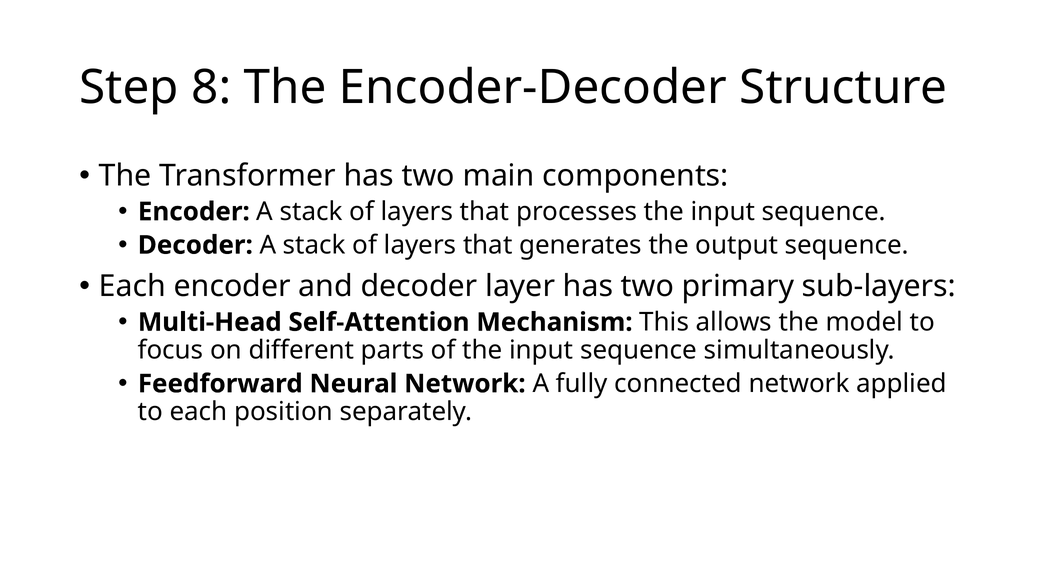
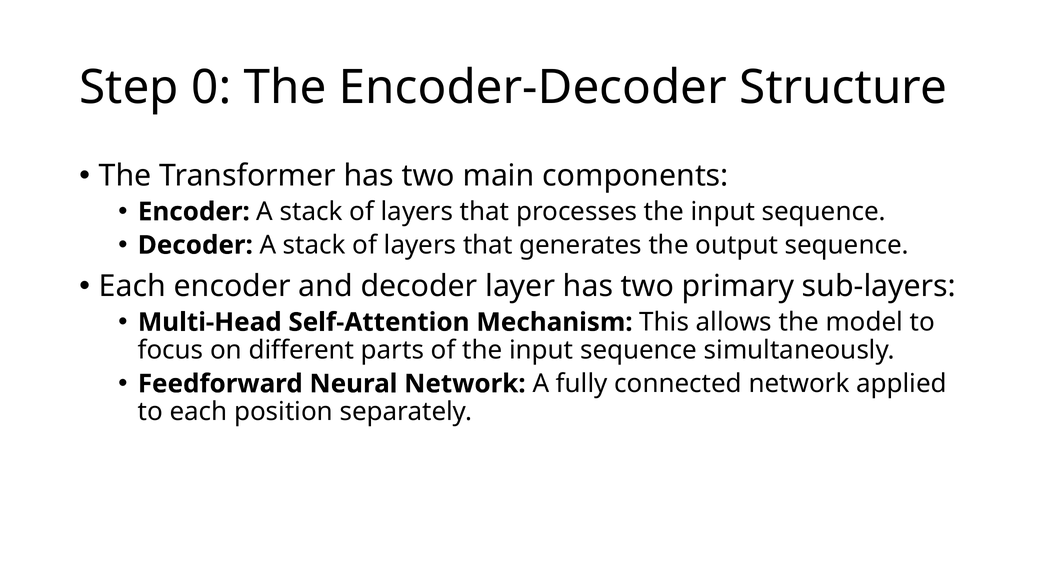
8: 8 -> 0
